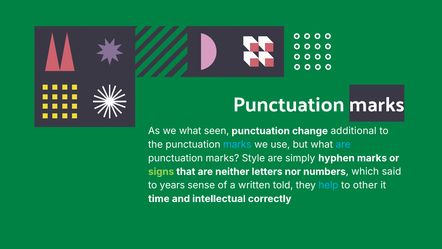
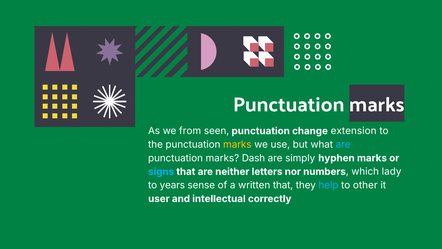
we what: what -> from
additional: additional -> extension
marks at (237, 144) colour: light blue -> yellow
Style: Style -> Dash
signs colour: light green -> light blue
said: said -> lady
written told: told -> that
time: time -> user
